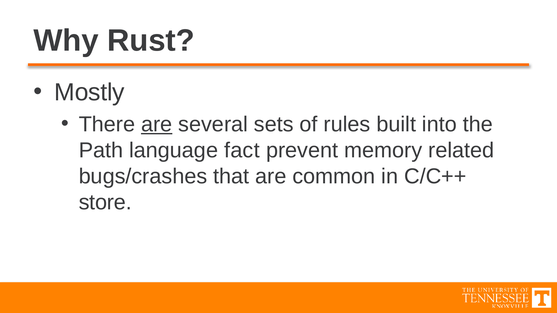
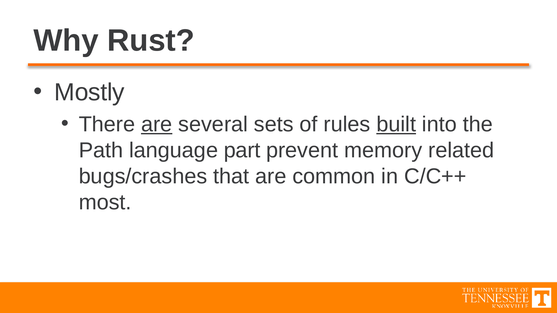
built underline: none -> present
fact: fact -> part
store: store -> most
